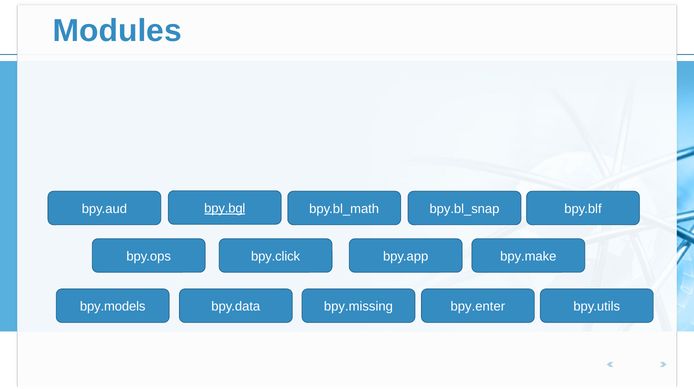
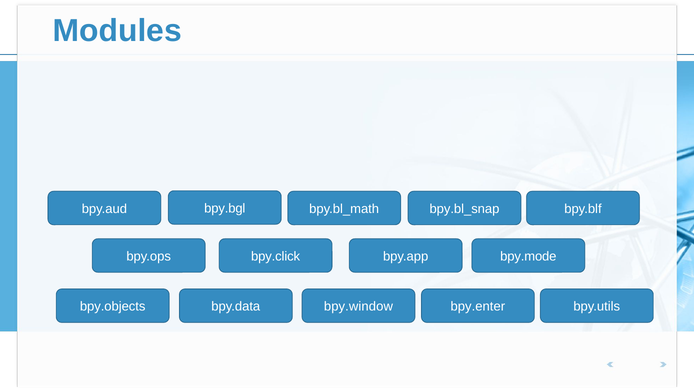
bpy.bgl underline: present -> none
bpy.make: bpy.make -> bpy.mode
bpy.models: bpy.models -> bpy.objects
bpy.missing: bpy.missing -> bpy.window
